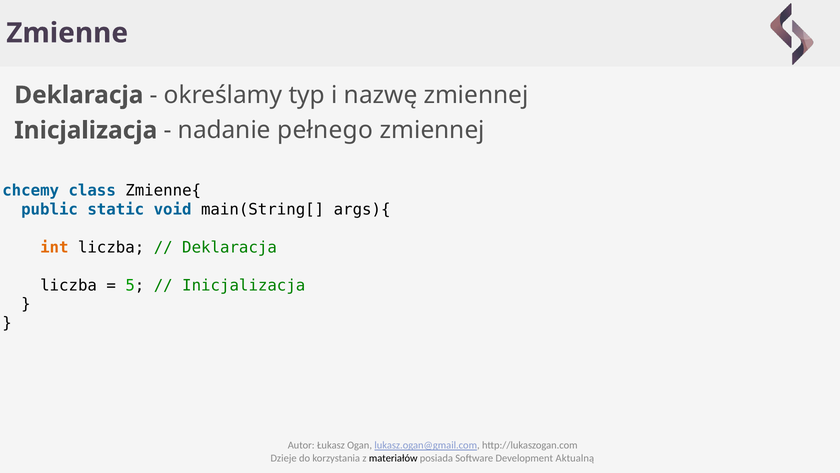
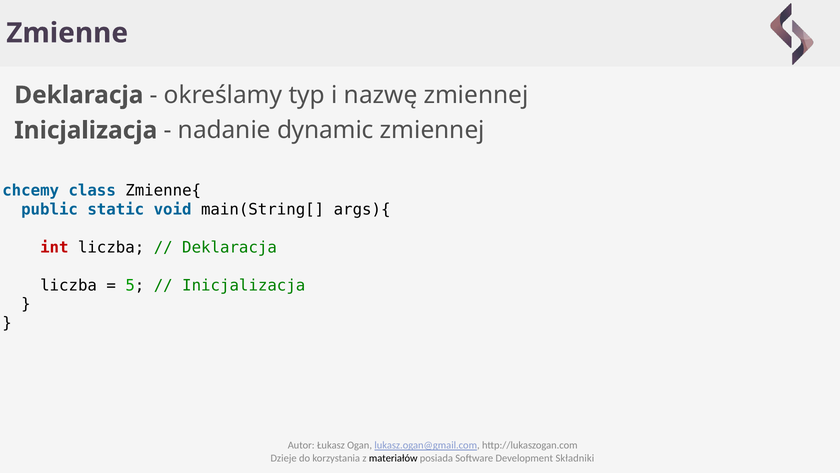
pełnego: pełnego -> dynamic
int colour: orange -> red
Aktualną: Aktualną -> Składniki
